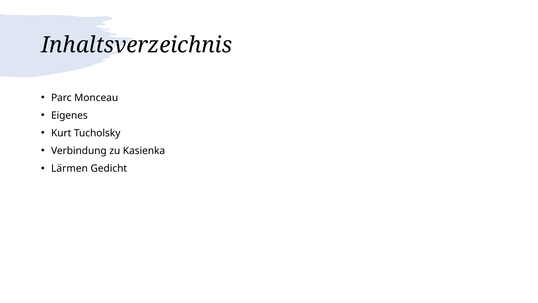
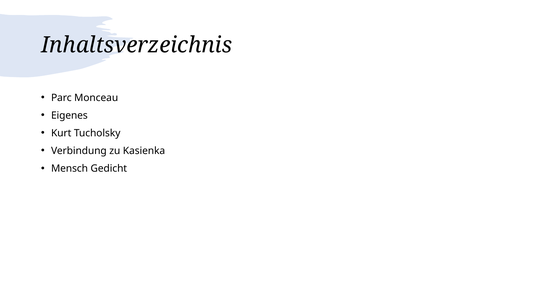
Lärmen: Lärmen -> Mensch
